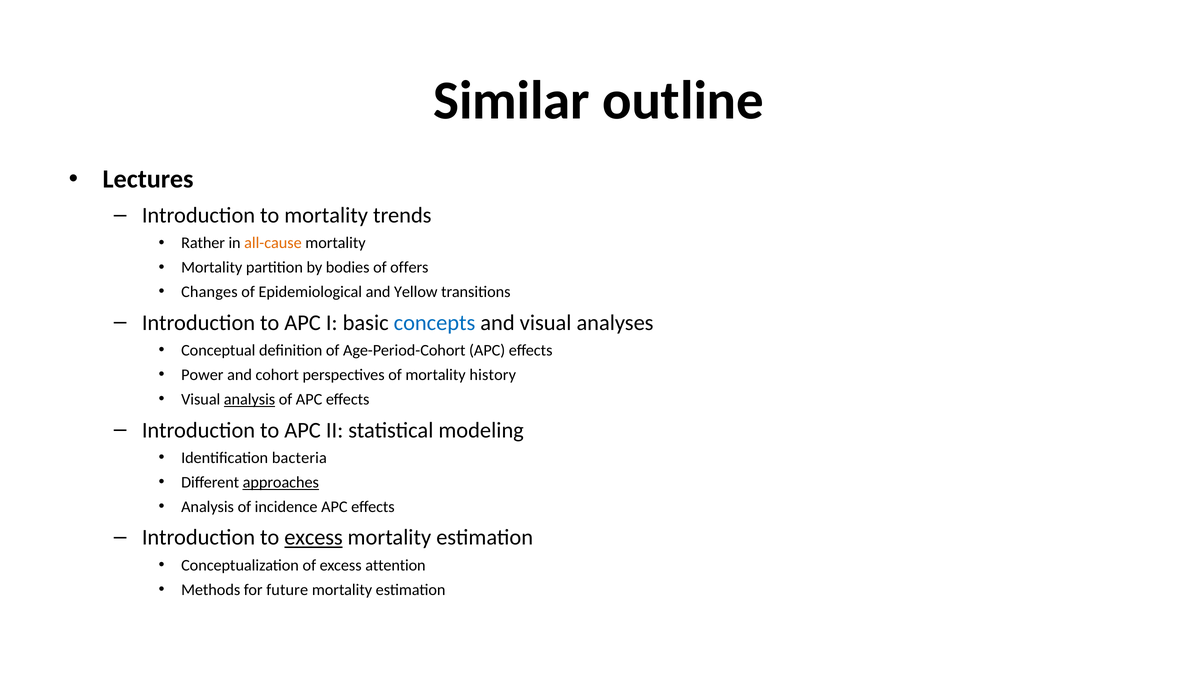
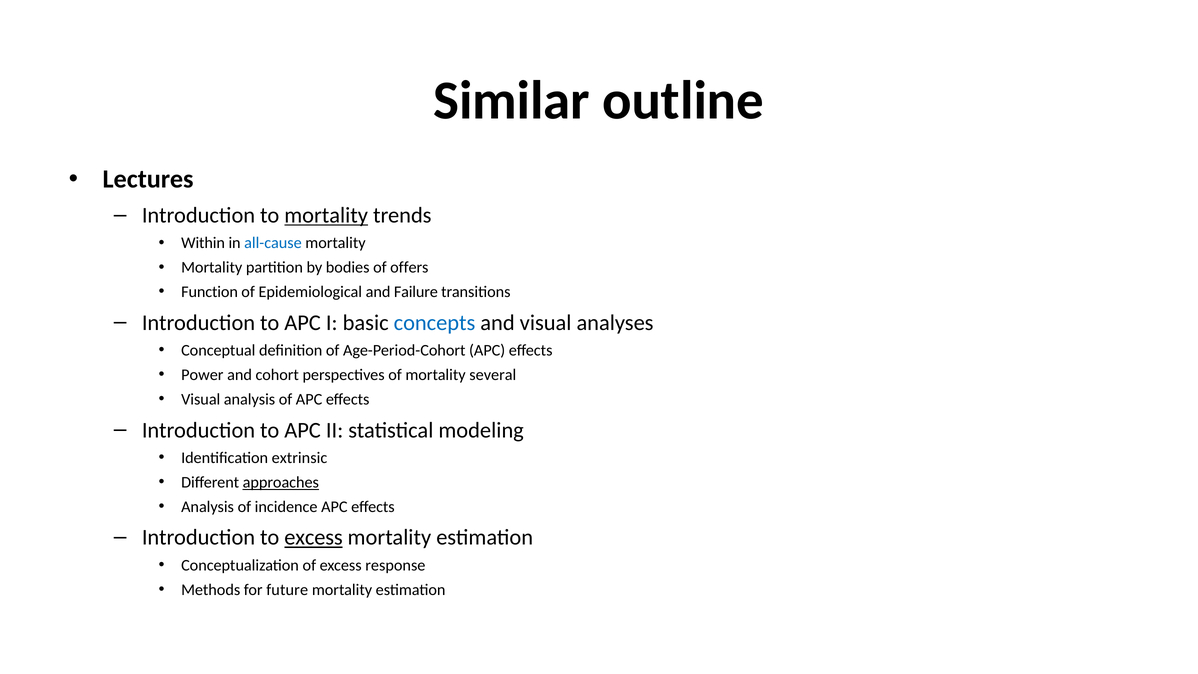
mortality at (326, 215) underline: none -> present
Rather: Rather -> Within
all-cause colour: orange -> blue
Changes: Changes -> Function
Yellow: Yellow -> Failure
history: history -> several
analysis at (250, 399) underline: present -> none
bacteria: bacteria -> extrinsic
attention: attention -> response
